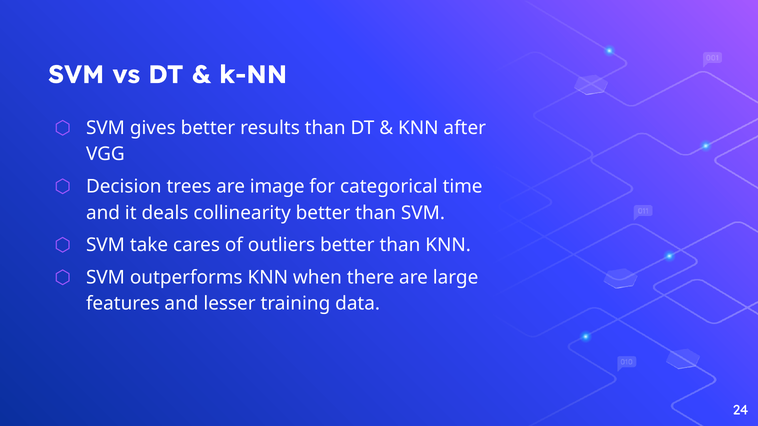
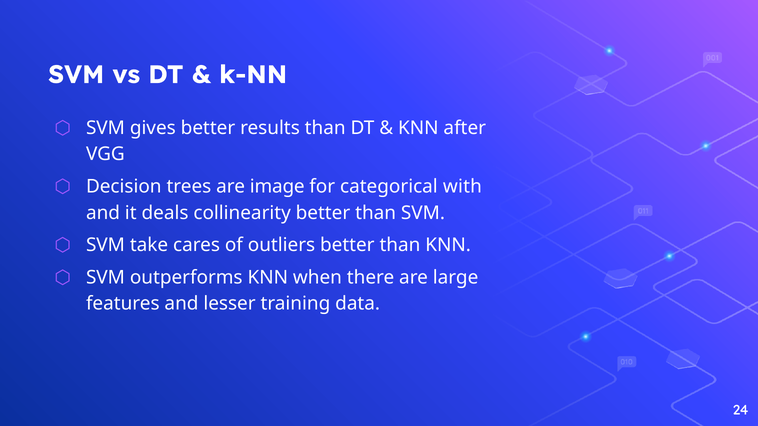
time: time -> with
